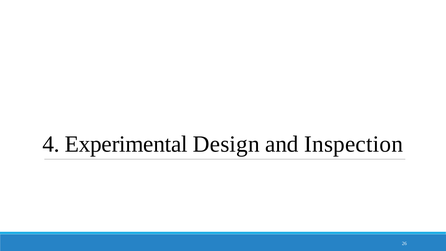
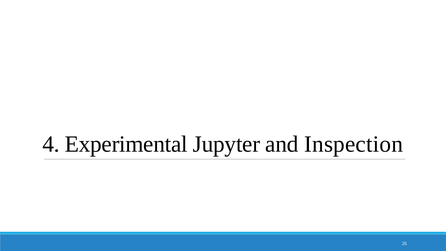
Design: Design -> Jupyter
